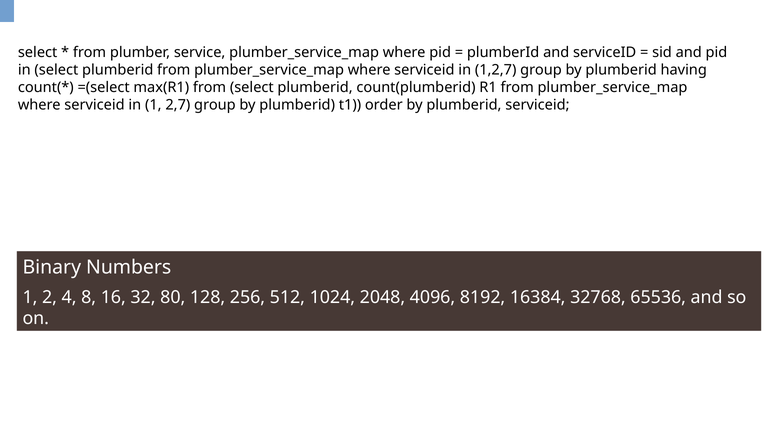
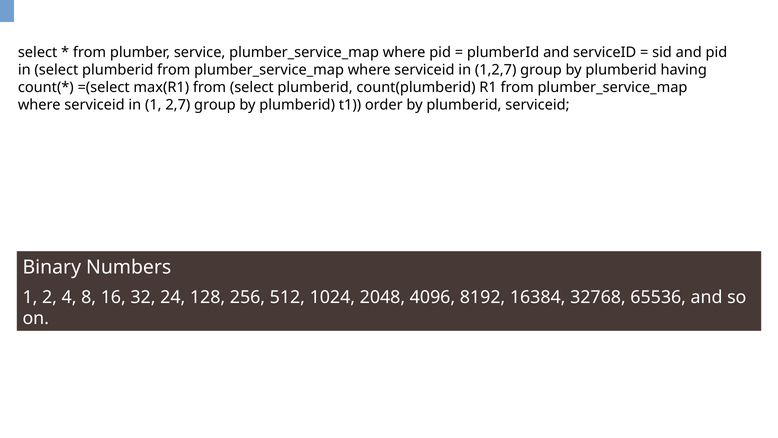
80: 80 -> 24
